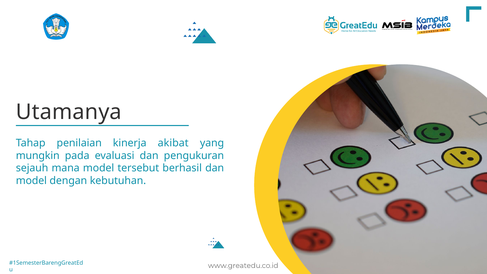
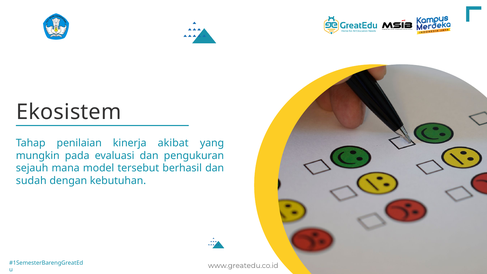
Utamanya: Utamanya -> Ekosistem
model at (31, 181): model -> sudah
